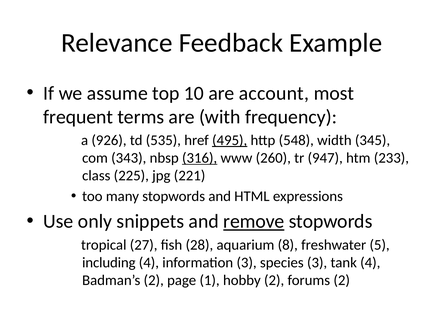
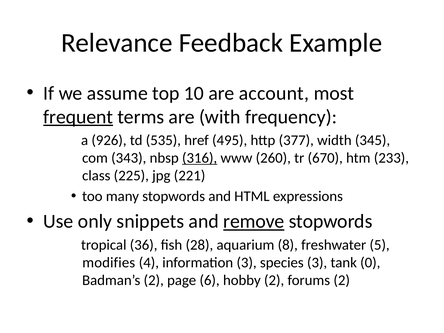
frequent underline: none -> present
495 underline: present -> none
548: 548 -> 377
947: 947 -> 670
27: 27 -> 36
including: including -> modifies
tank 4: 4 -> 0
1: 1 -> 6
